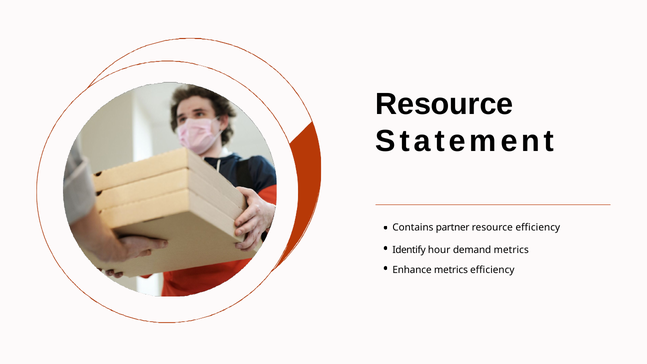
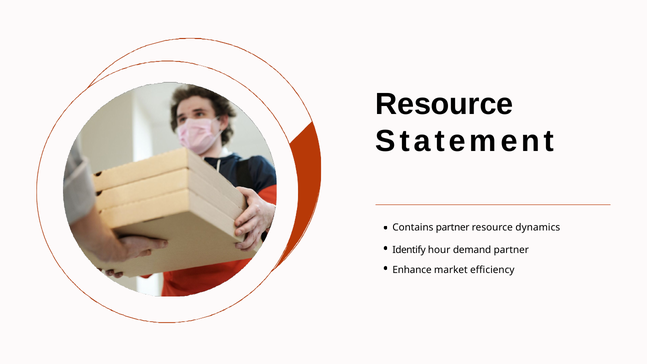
resource efficiency: efficiency -> dynamics
demand metrics: metrics -> partner
Enhance metrics: metrics -> market
